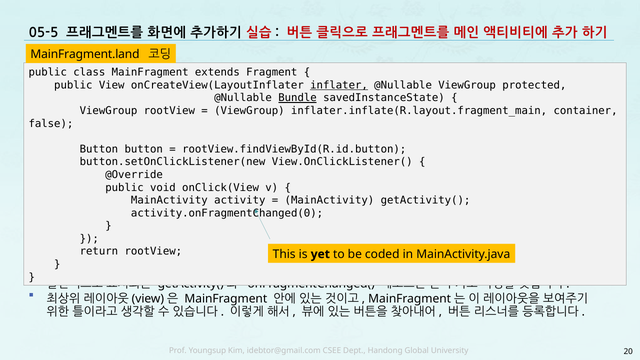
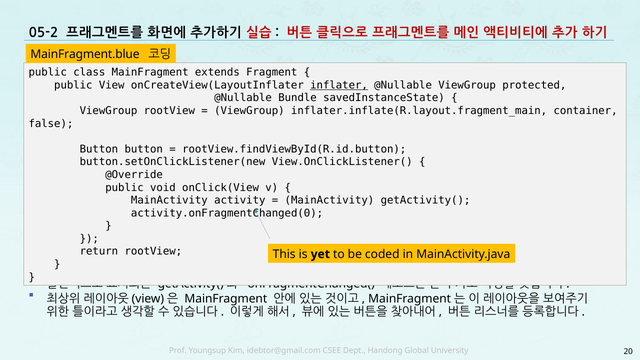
05-5: 05-5 -> 05-2
MainFragment.land: MainFragment.land -> MainFragment.blue
Bundle underline: present -> none
